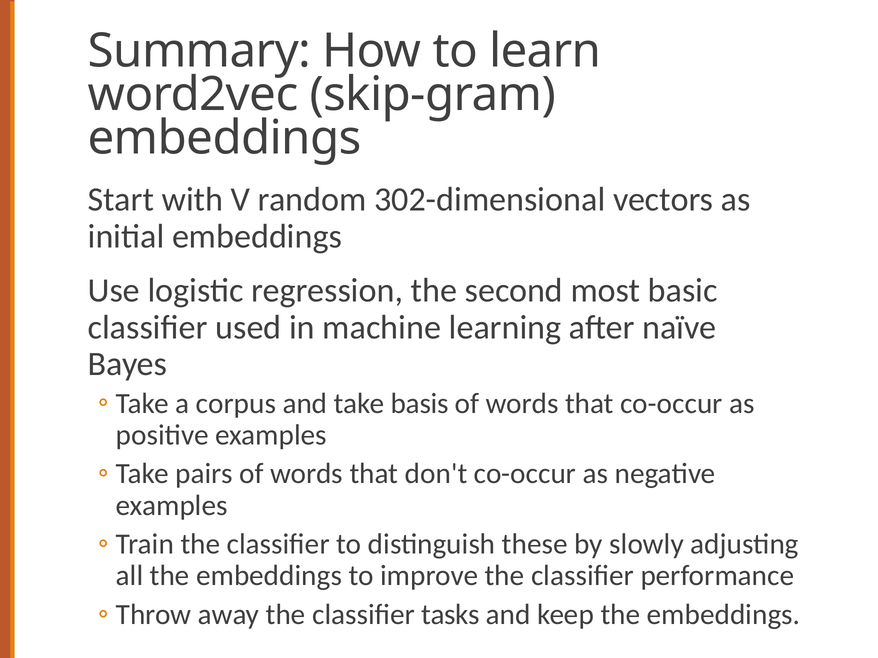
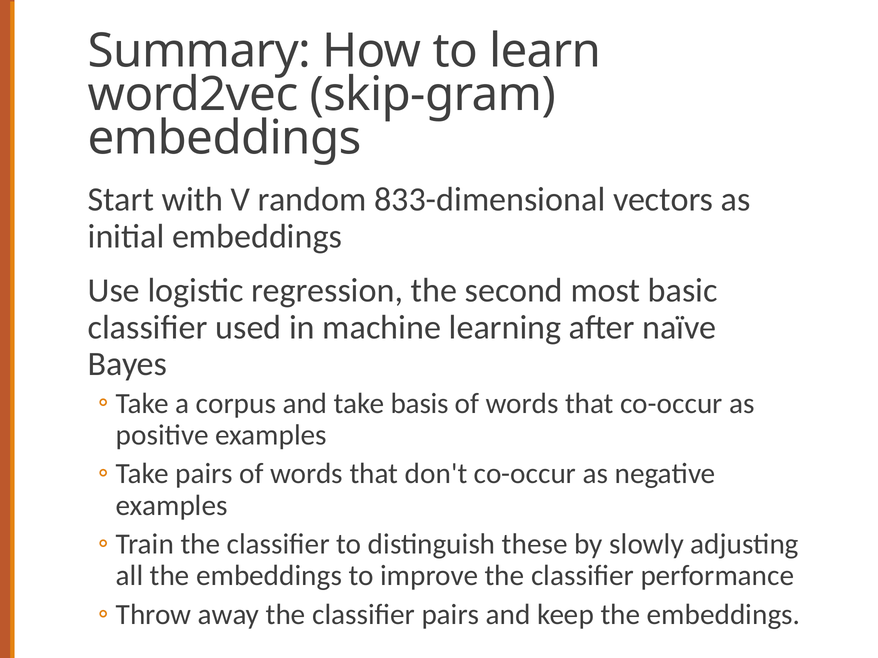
302-dimensional: 302-dimensional -> 833-dimensional
classifier tasks: tasks -> pairs
